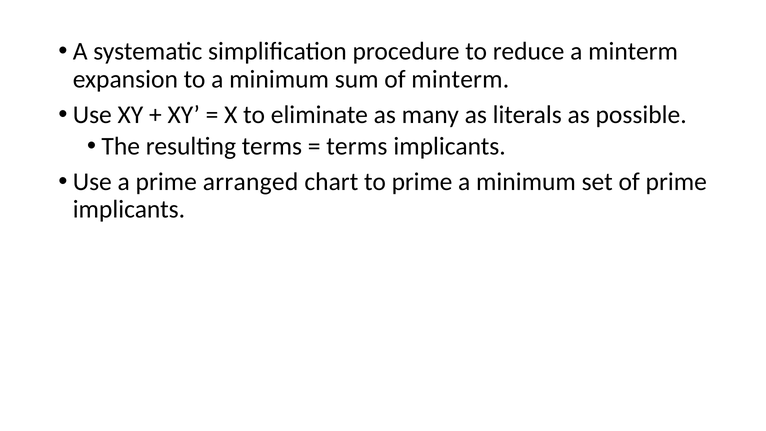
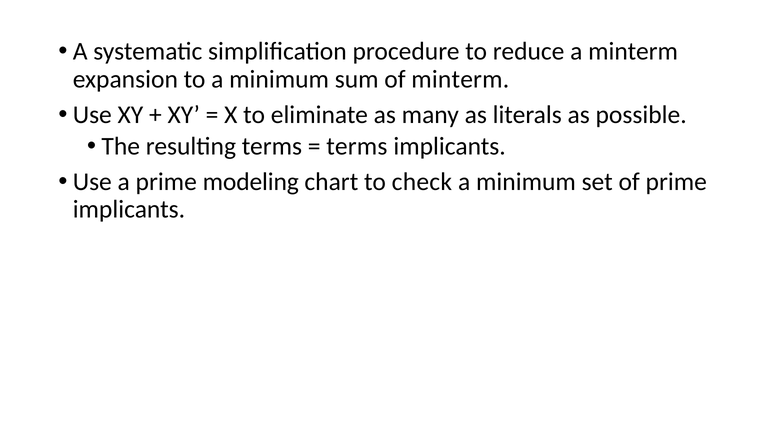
arranged: arranged -> modeling
to prime: prime -> check
